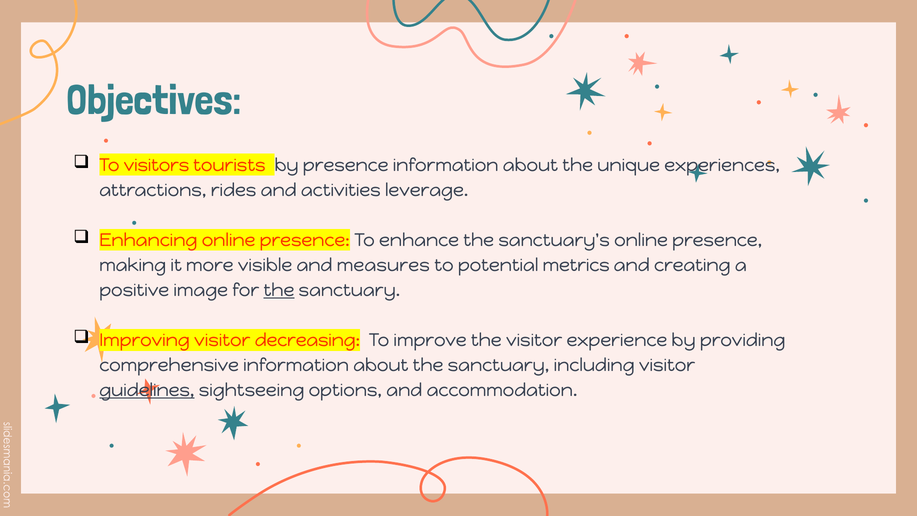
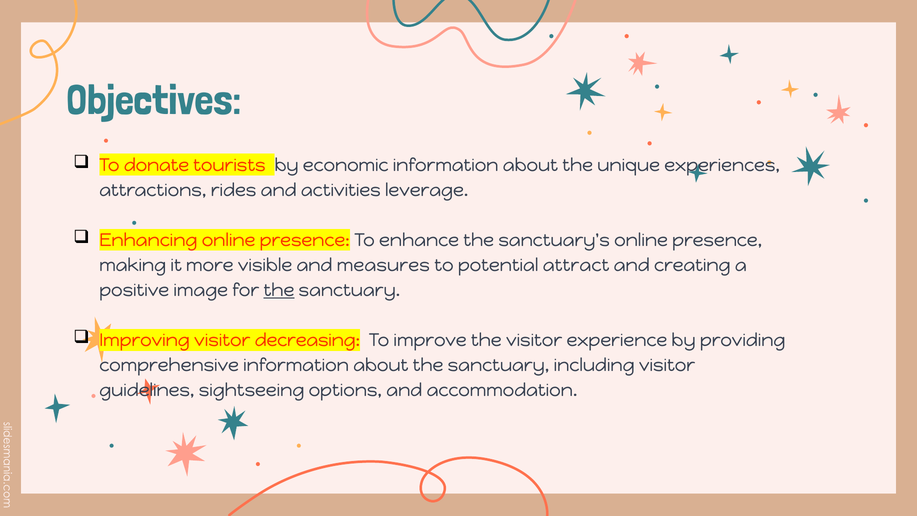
visitors: visitors -> donate
by presence: presence -> economic
metrics: metrics -> attract
guidelines underline: present -> none
